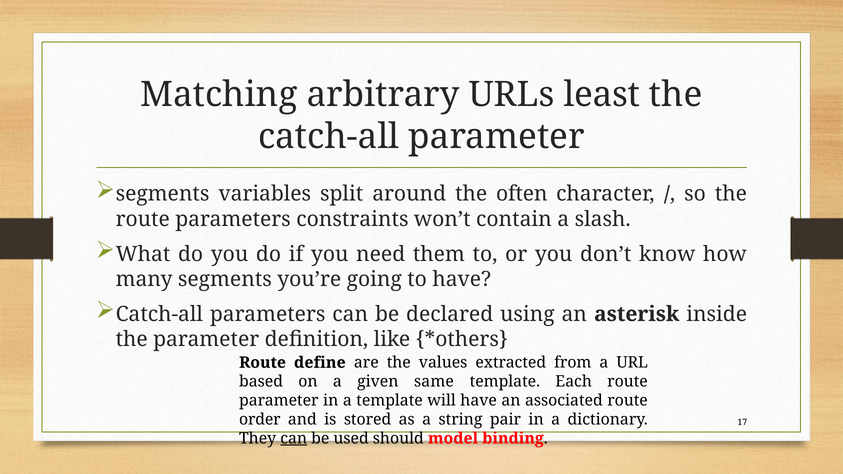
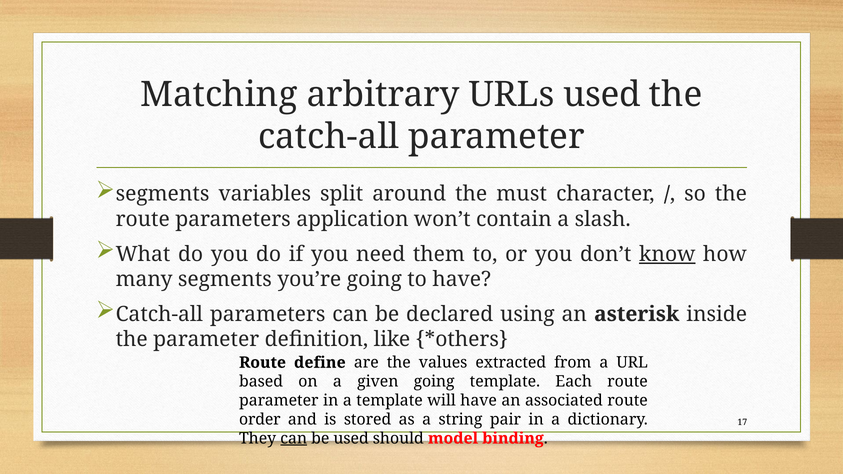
URLs least: least -> used
often: often -> must
constraints: constraints -> application
know underline: none -> present
given same: same -> going
